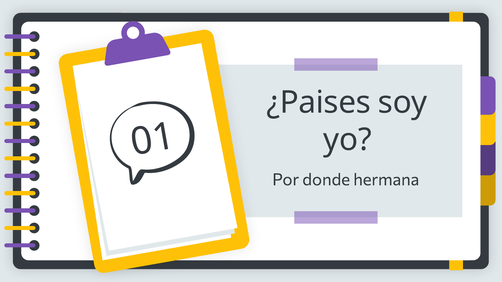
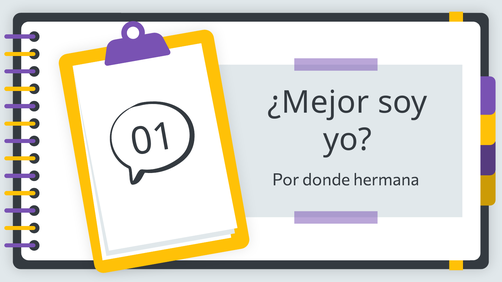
¿Paises: ¿Paises -> ¿Mejor
